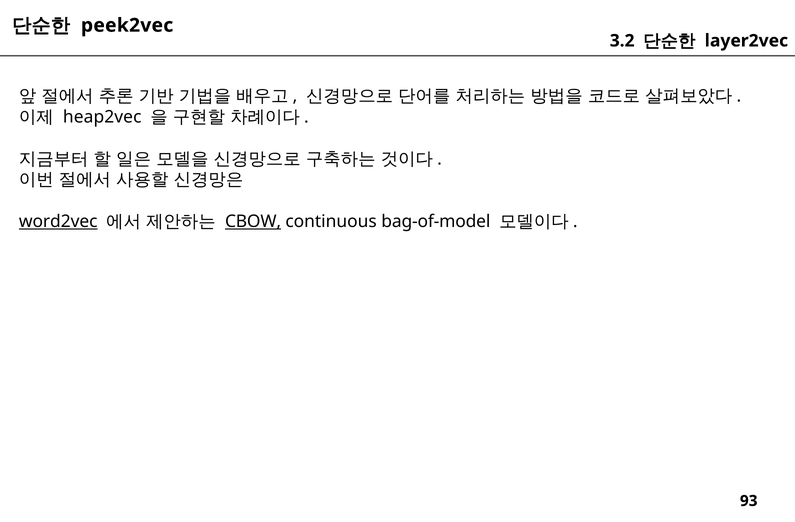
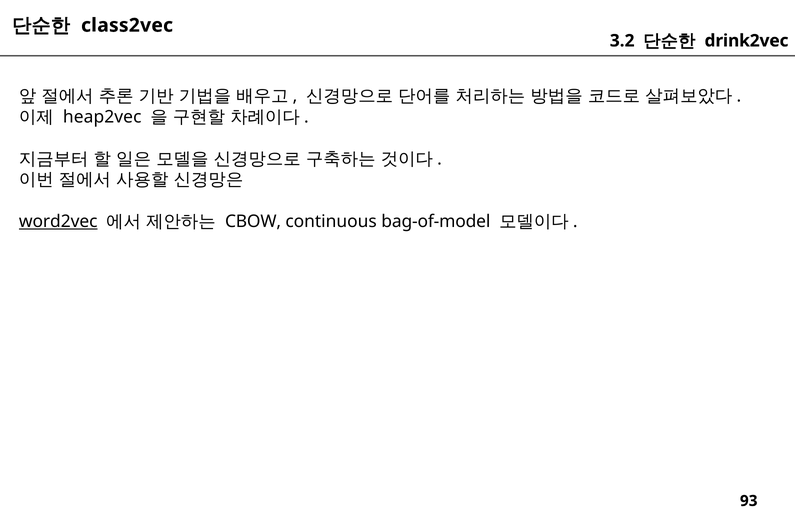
peek2vec: peek2vec -> class2vec
layer2vec: layer2vec -> drink2vec
CBOW underline: present -> none
